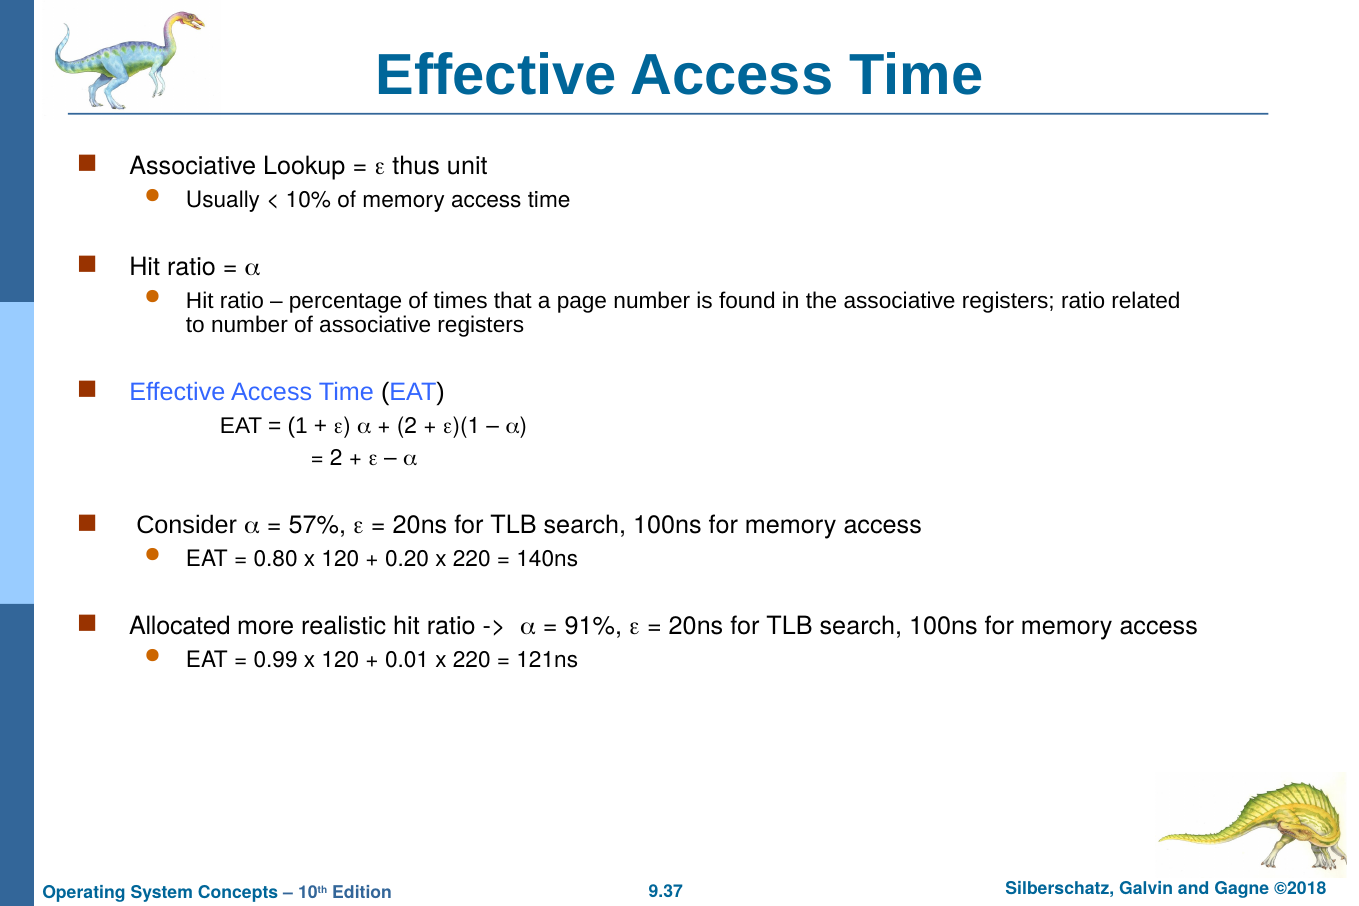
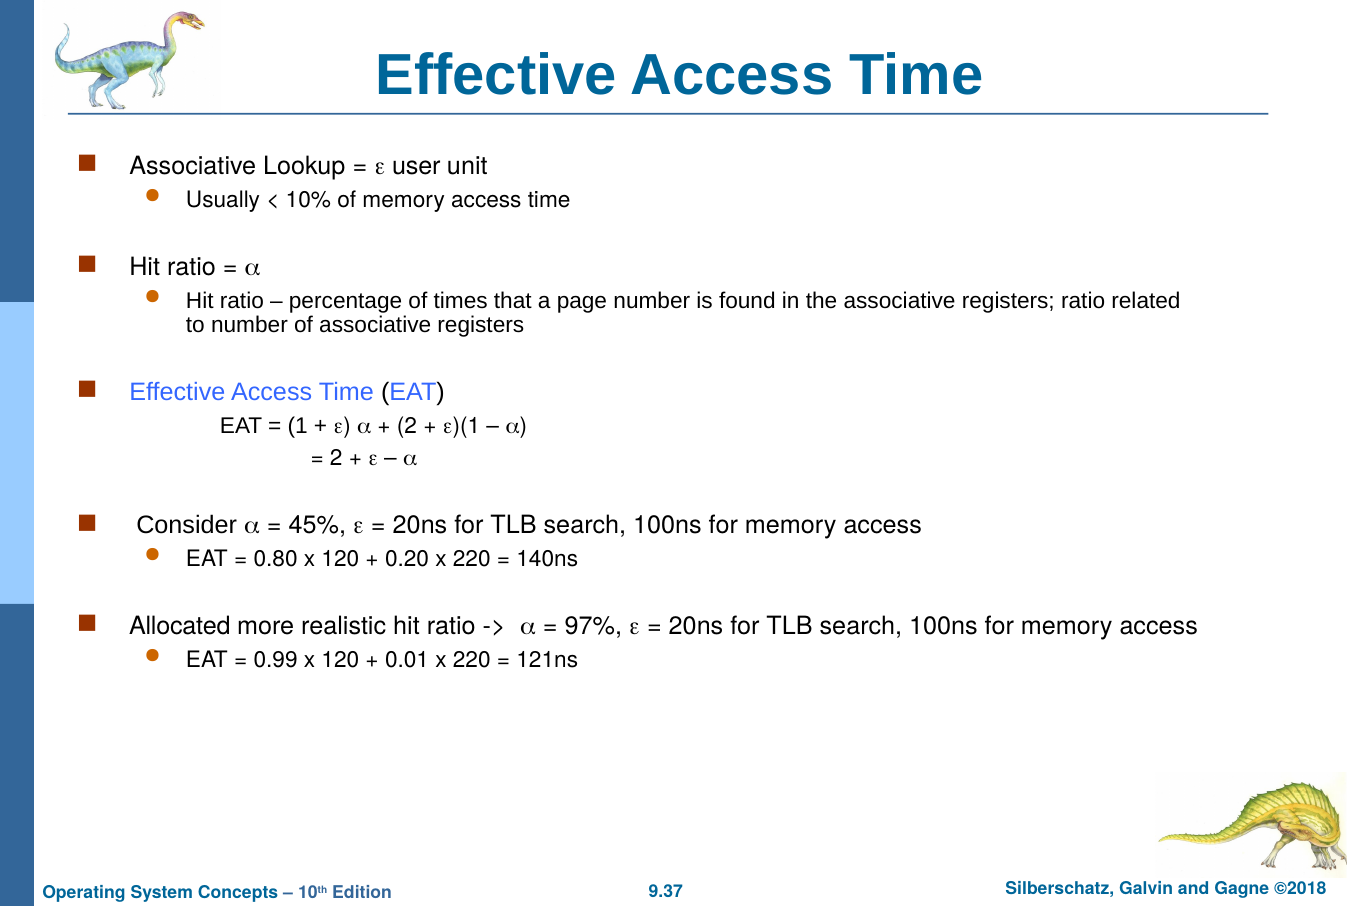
thus: thus -> user
57%: 57% -> 45%
91%: 91% -> 97%
